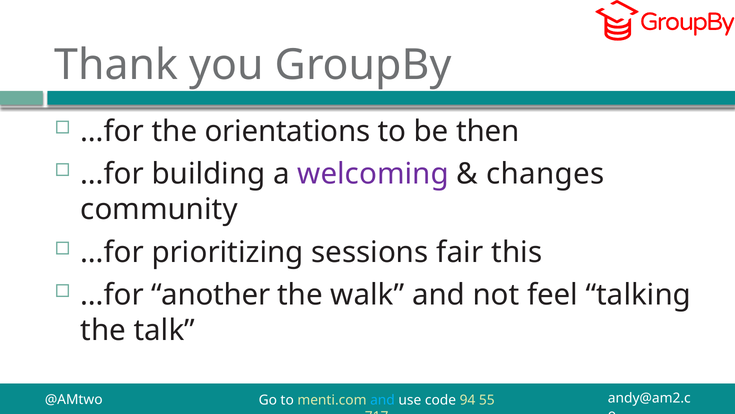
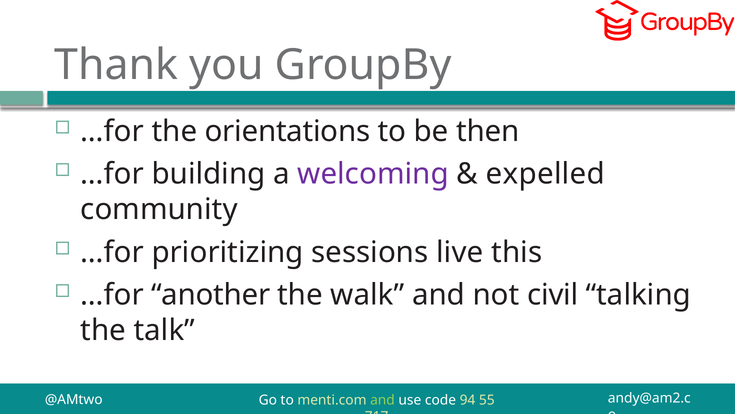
changes: changes -> expelled
fair: fair -> live
feel: feel -> civil
and at (382, 399) colour: light blue -> light green
